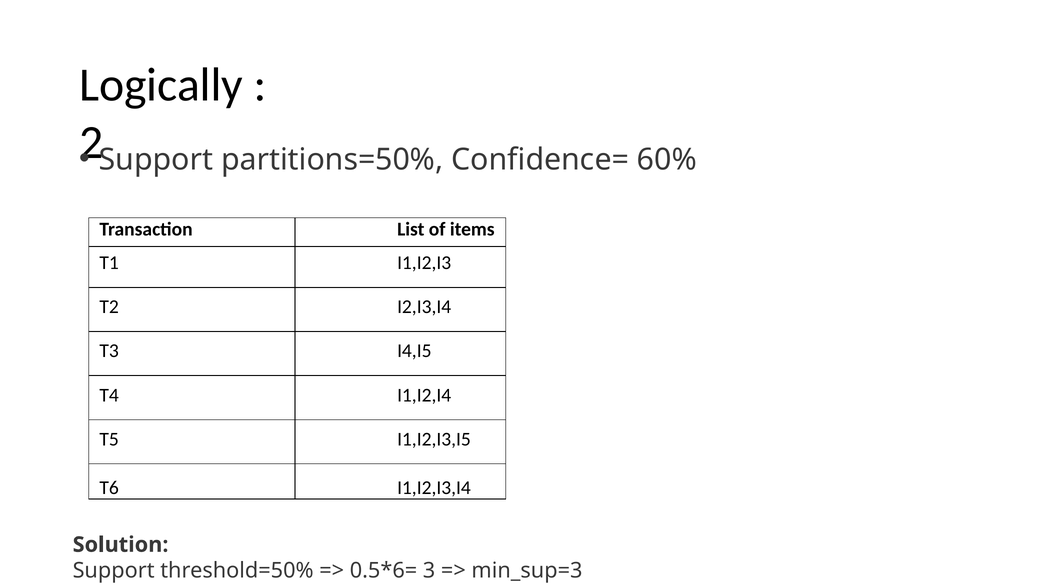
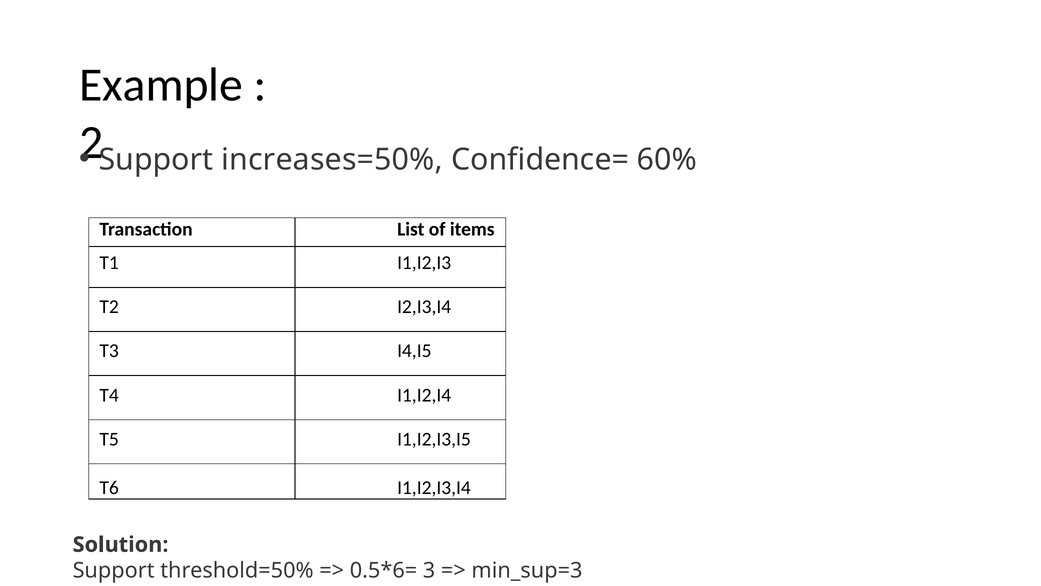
Logically: Logically -> Example
partitions=50%: partitions=50% -> increases=50%
